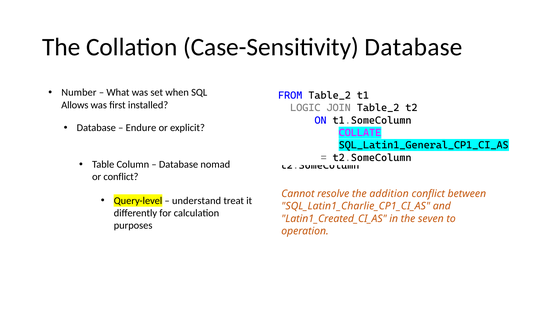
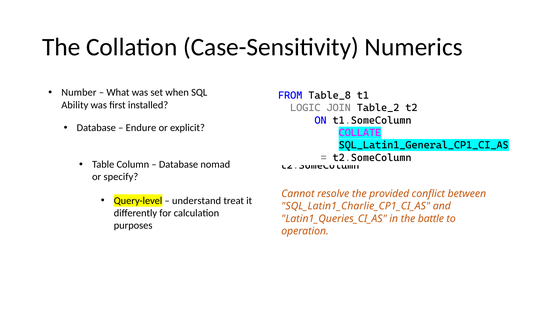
Case-Sensitivity Database: Database -> Numerics
FROM Table_2: Table_2 -> Table_8
Allows: Allows -> Ability
or conflict: conflict -> specify
addition: addition -> provided
Latin1_Created_CI_AS: Latin1_Created_CI_AS -> Latin1_Queries_CI_AS
seven: seven -> battle
